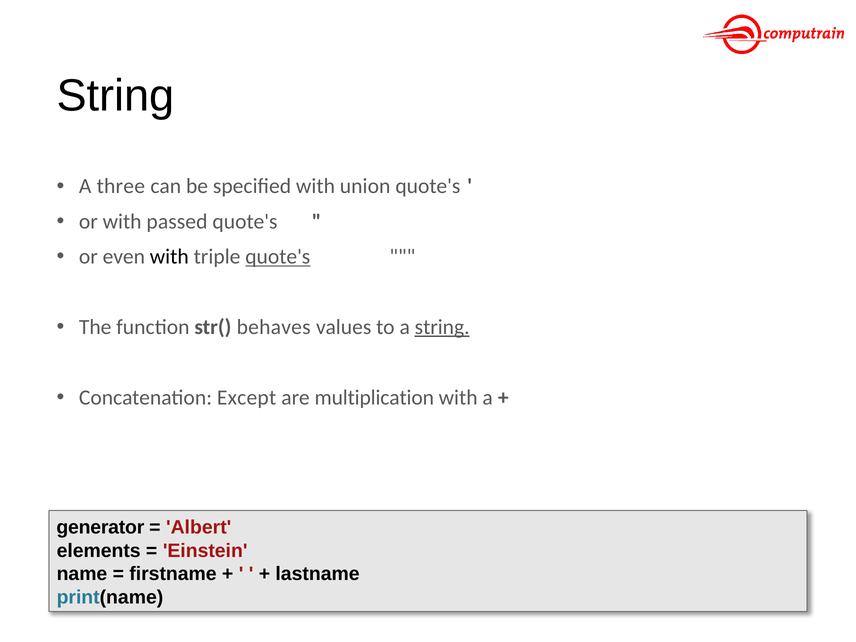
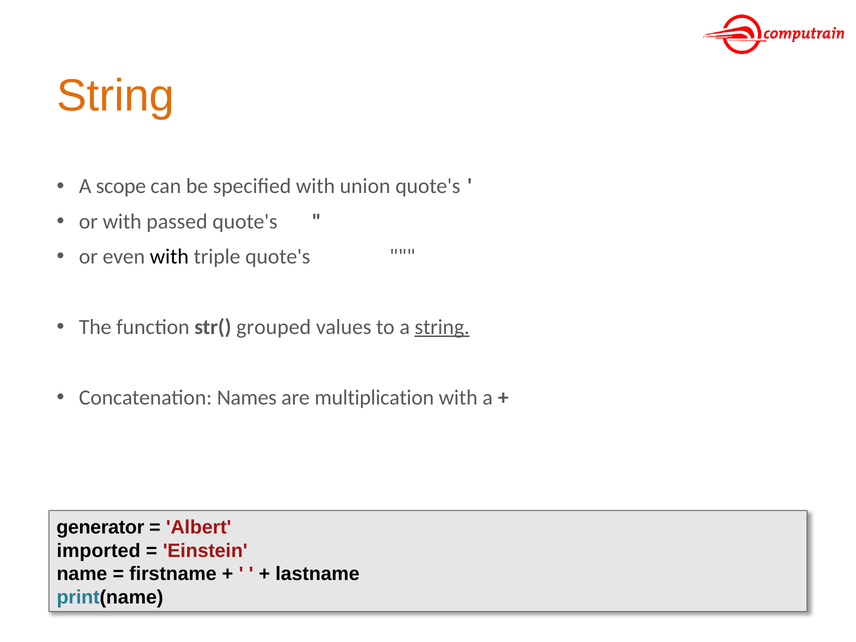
String at (116, 96) colour: black -> orange
three: three -> scope
quote's at (278, 257) underline: present -> none
behaves: behaves -> grouped
Except: Except -> Names
elements: elements -> imported
